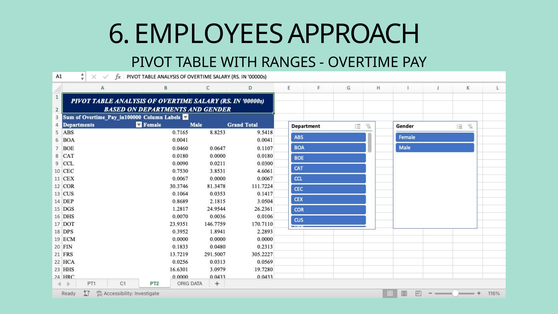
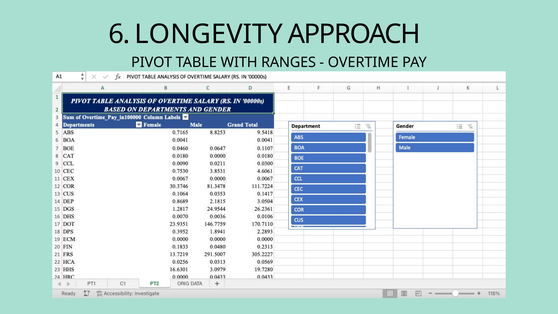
EMPLOYEES: EMPLOYEES -> LONGEVITY
